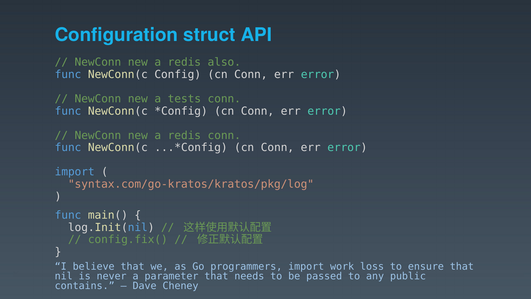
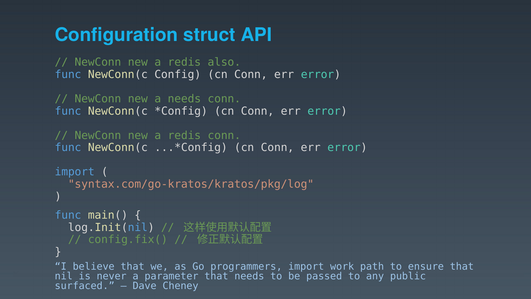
a tests: tests -> needs
loss: loss -> path
contains: contains -> surfaced
